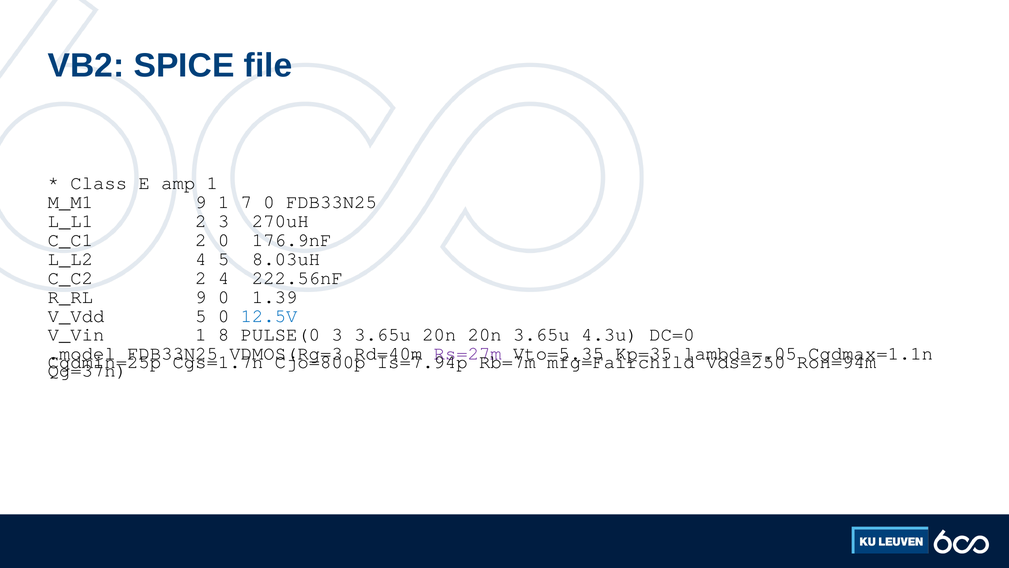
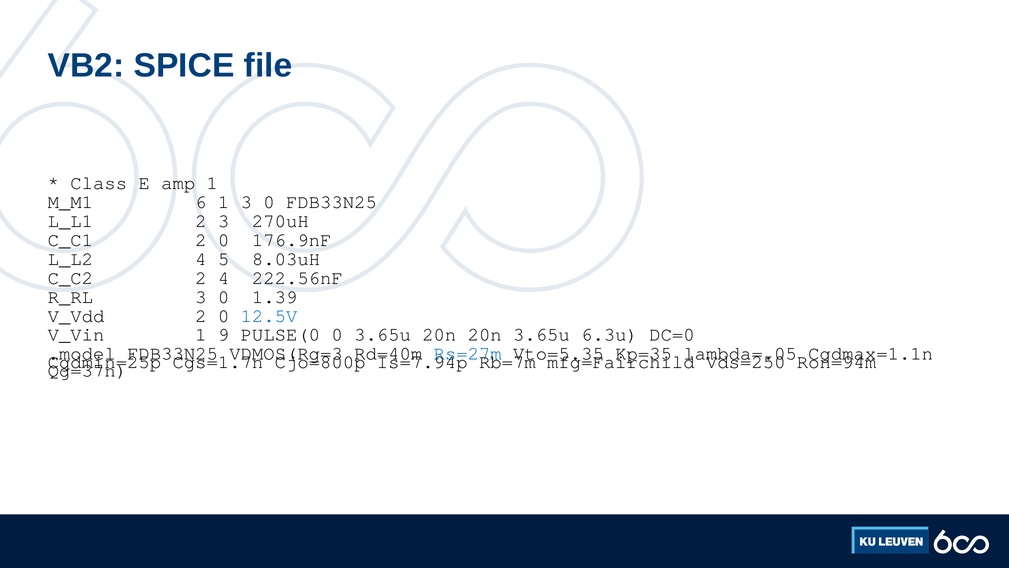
M_M1 9: 9 -> 6
1 7: 7 -> 3
R_RL 9: 9 -> 3
V_Vdd 5: 5 -> 2
8: 8 -> 9
PULSE(0 3: 3 -> 0
4.3u: 4.3u -> 6.3u
Rs=27m colour: purple -> blue
